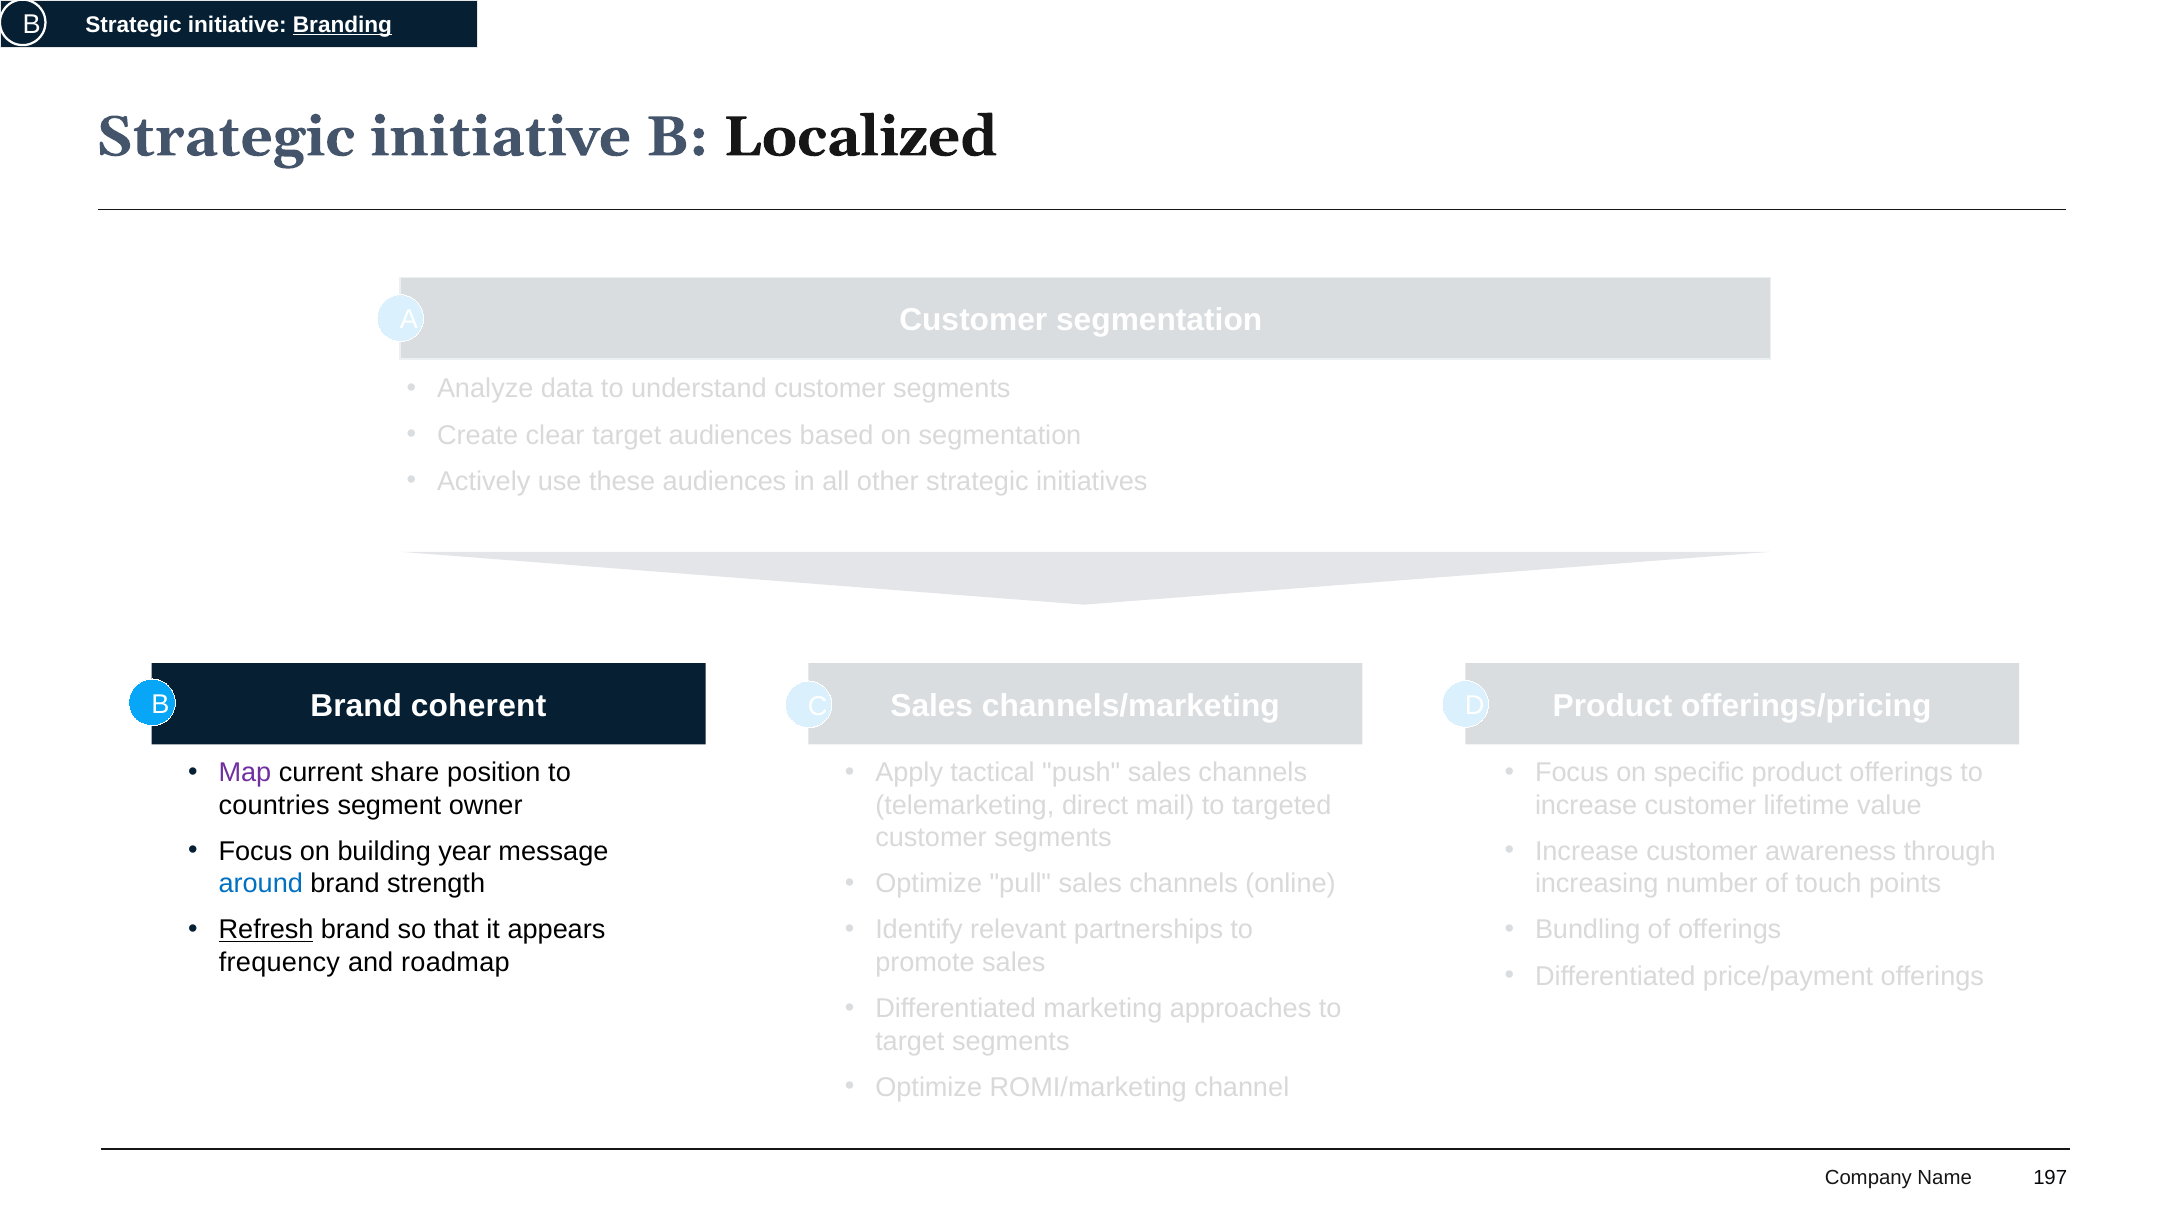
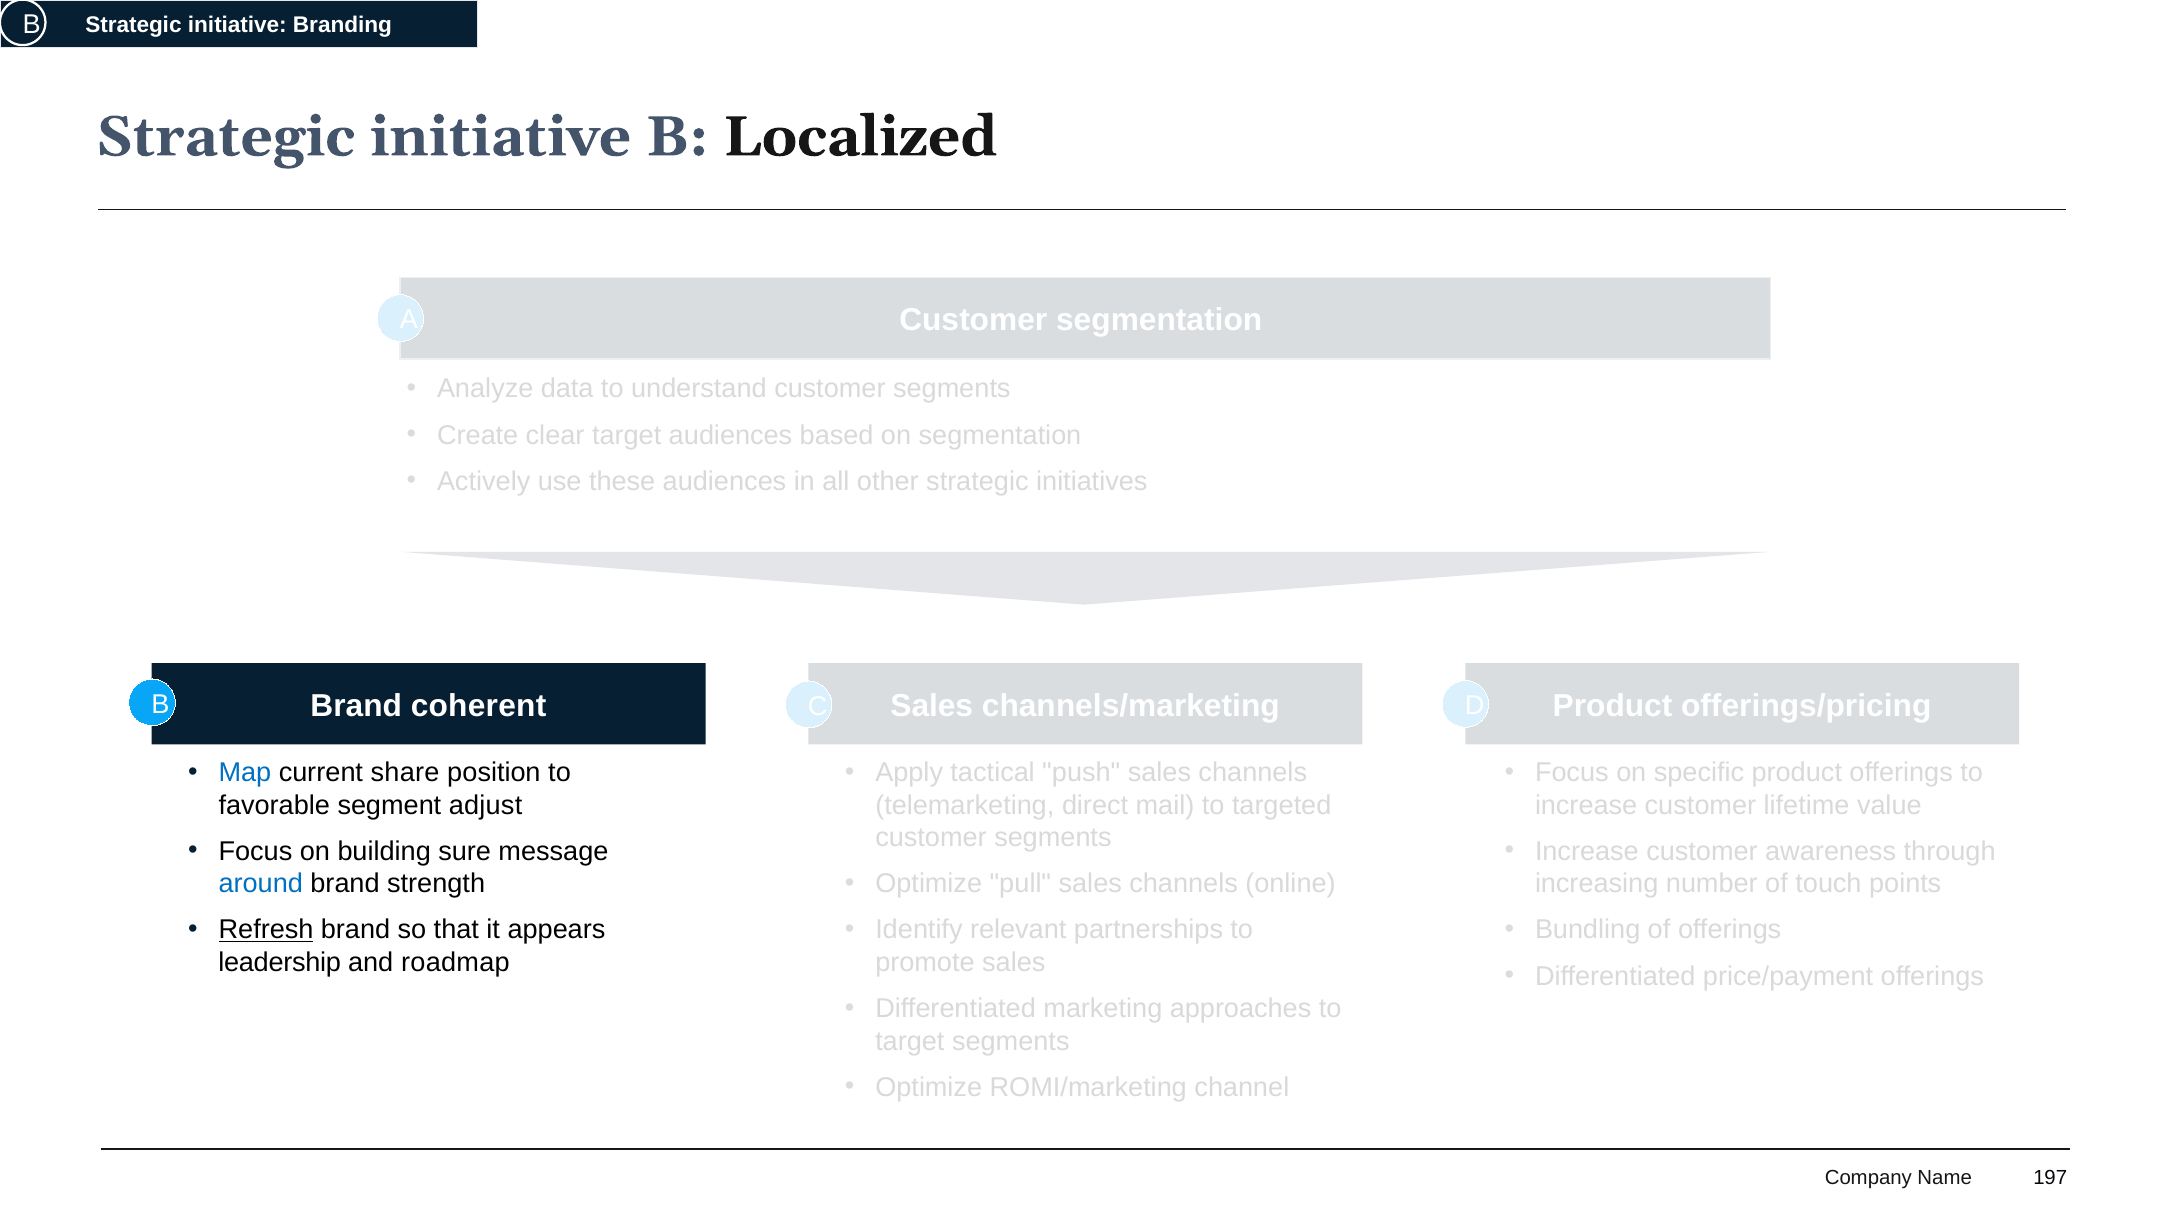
Branding underline: present -> none
Map colour: purple -> blue
countries: countries -> favorable
owner: owner -> adjust
year: year -> sure
frequency: frequency -> leadership
